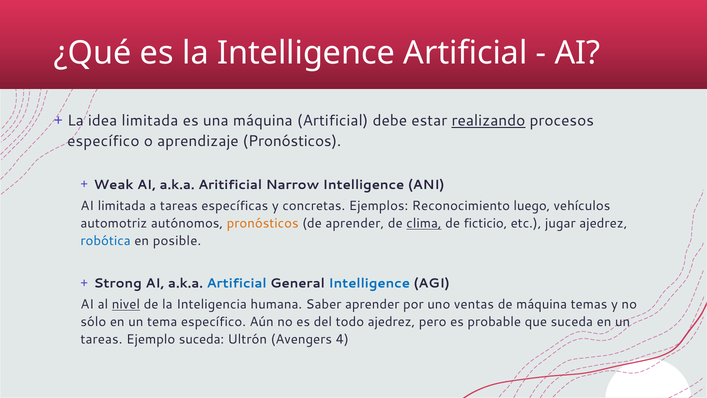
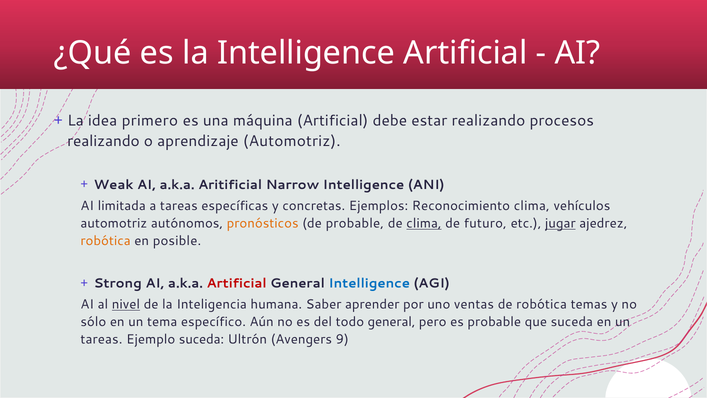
idea limitada: limitada -> primero
realizando at (488, 121) underline: present -> none
específico at (103, 141): específico -> realizando
aprendizaje Pronósticos: Pronósticos -> Automotriz
Reconocimiento luego: luego -> clima
de aprender: aprender -> probable
ficticio: ficticio -> futuro
jugar underline: none -> present
robótica at (106, 241) colour: blue -> orange
Artificial at (237, 283) colour: blue -> red
de máquina: máquina -> robótica
todo ajedrez: ajedrez -> general
4: 4 -> 9
